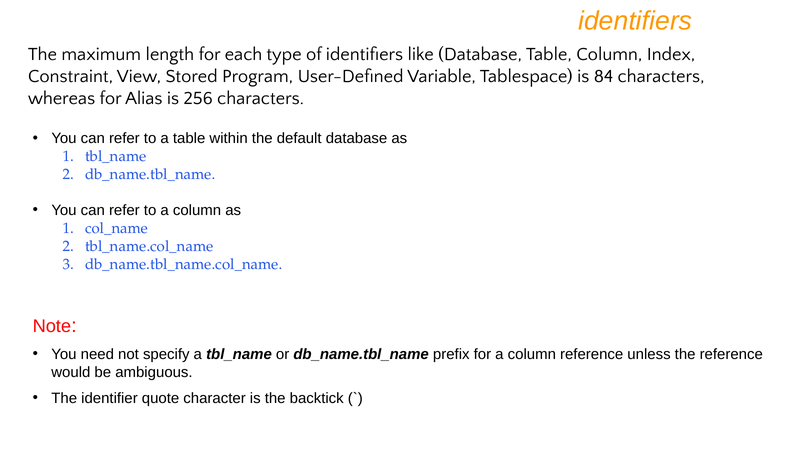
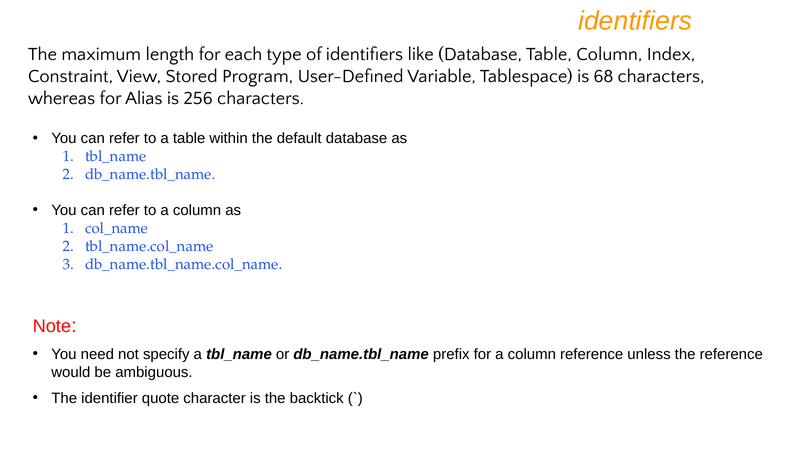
84: 84 -> 68
